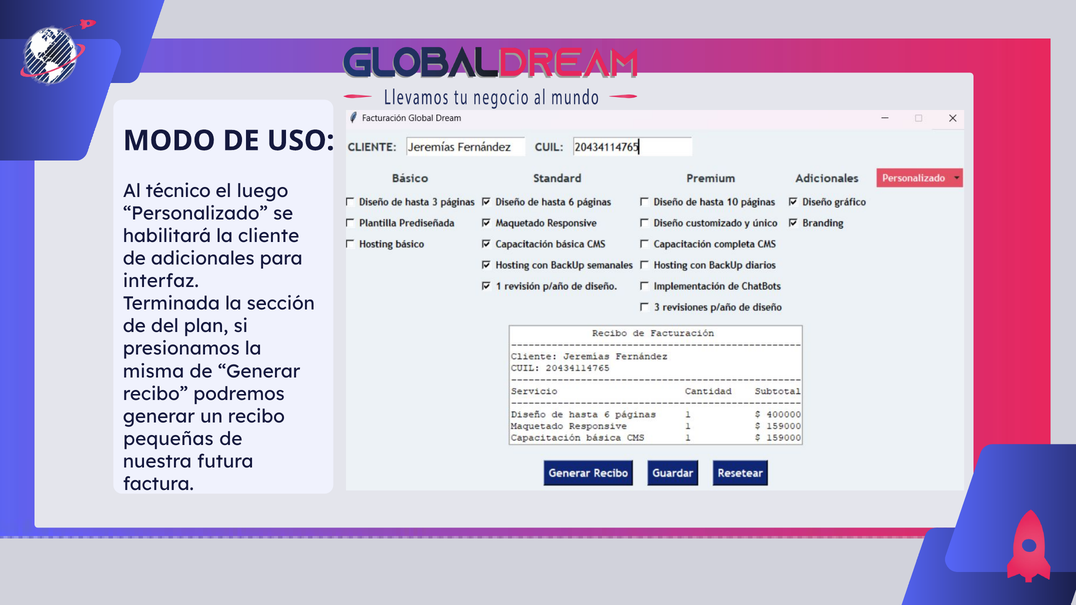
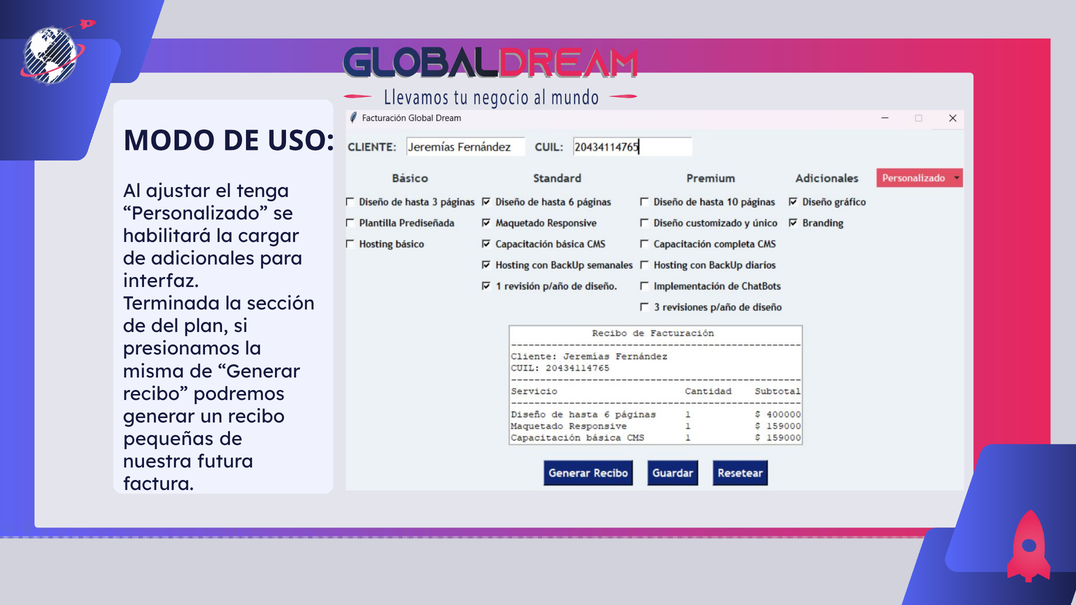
técnico: técnico -> ajustar
luego: luego -> tenga
cliente: cliente -> cargar
